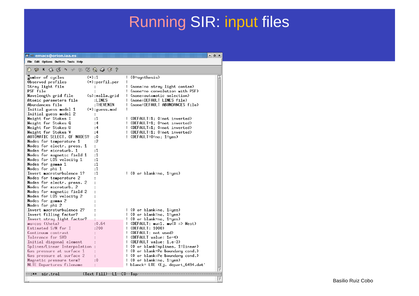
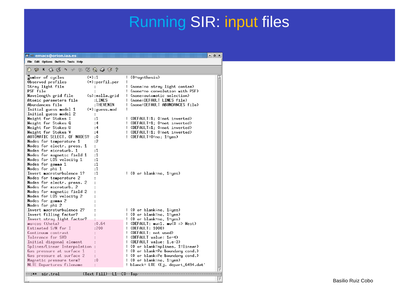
Running colour: pink -> light blue
